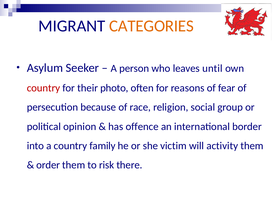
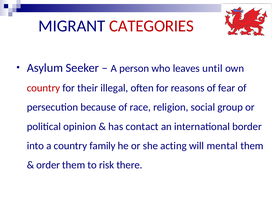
CATEGORIES colour: orange -> red
photo: photo -> illegal
offence: offence -> contact
victim: victim -> acting
activity: activity -> mental
